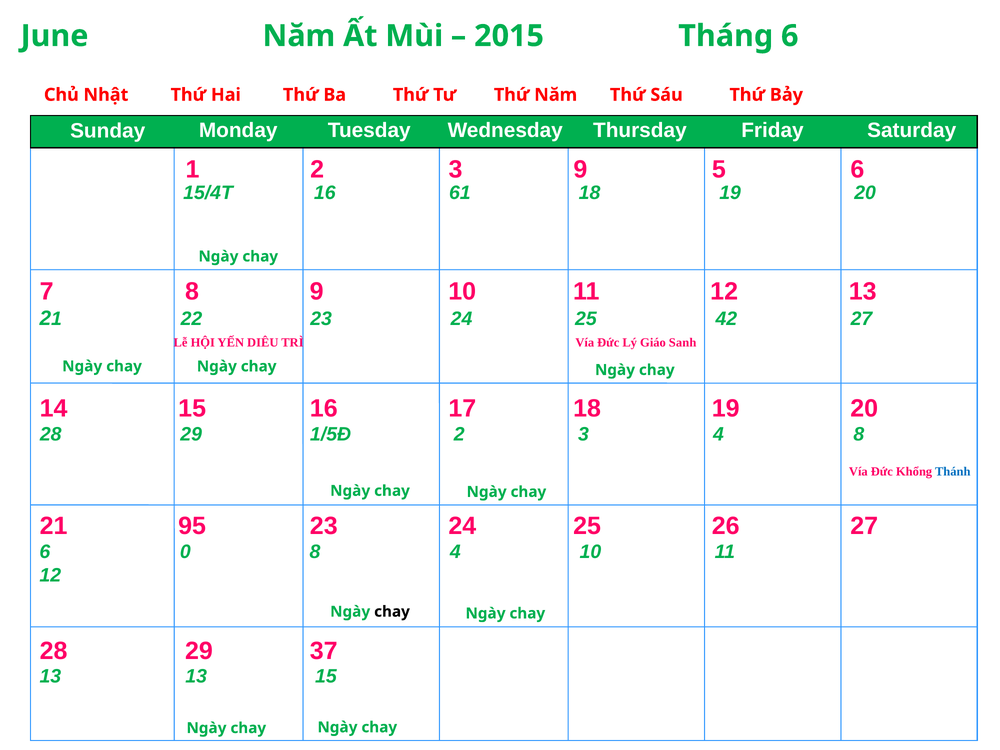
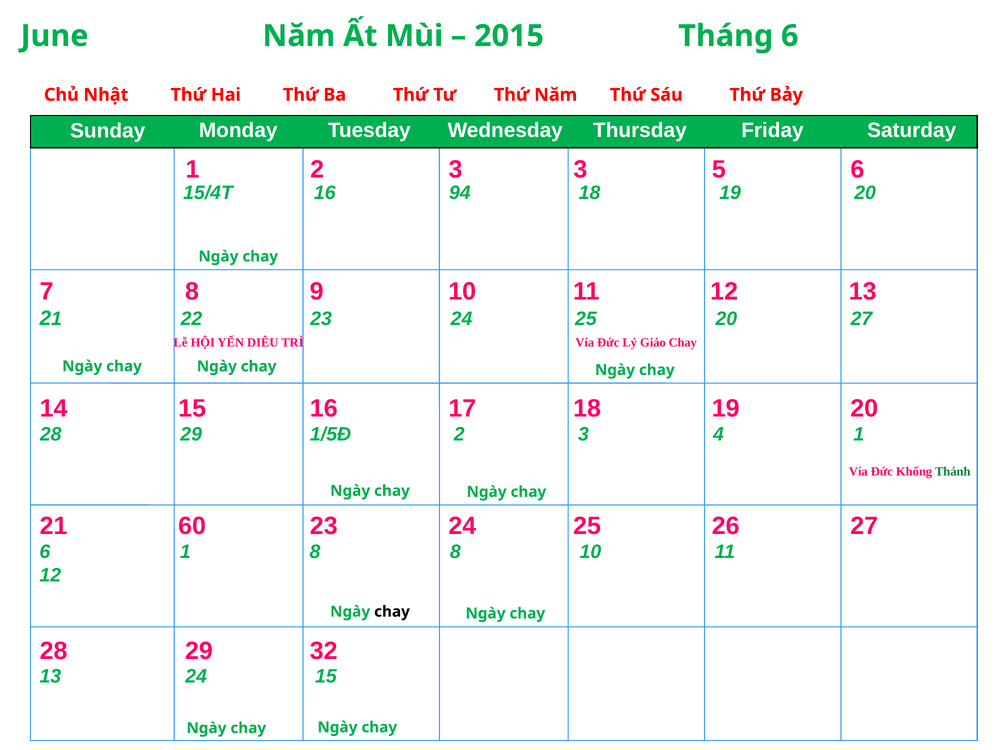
3 9: 9 -> 3
61: 61 -> 94
25 42: 42 -> 20
Giáo Sanh: Sanh -> Chay
4 8: 8 -> 1
Thánh colour: blue -> green
95: 95 -> 60
6 0: 0 -> 1
8 4: 4 -> 8
37: 37 -> 32
13 13: 13 -> 24
